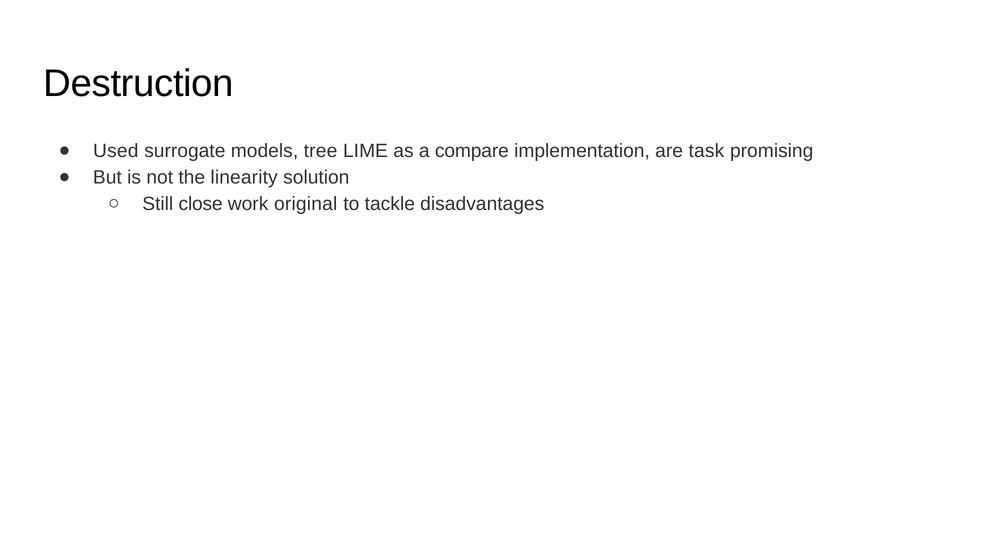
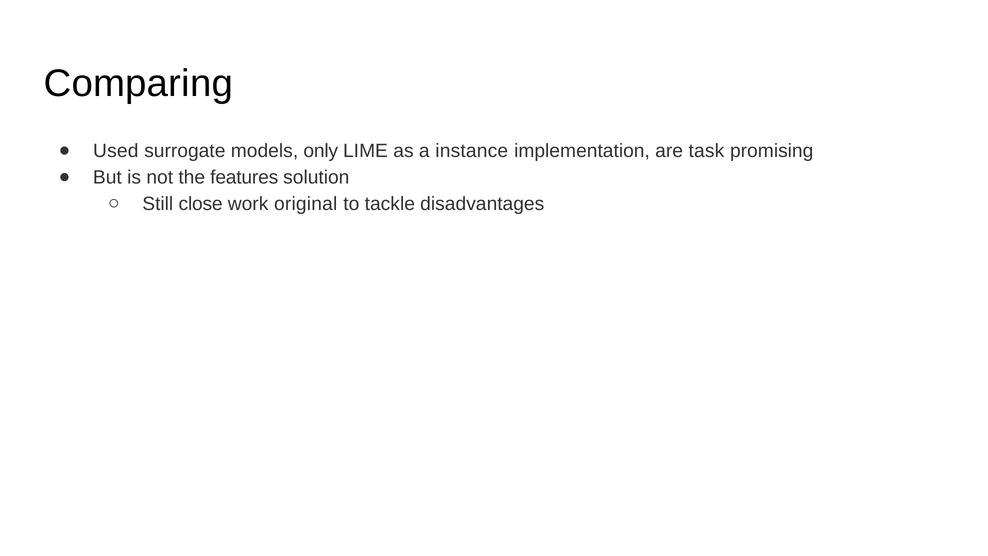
Destruction: Destruction -> Comparing
tree: tree -> only
compare: compare -> instance
linearity: linearity -> features
